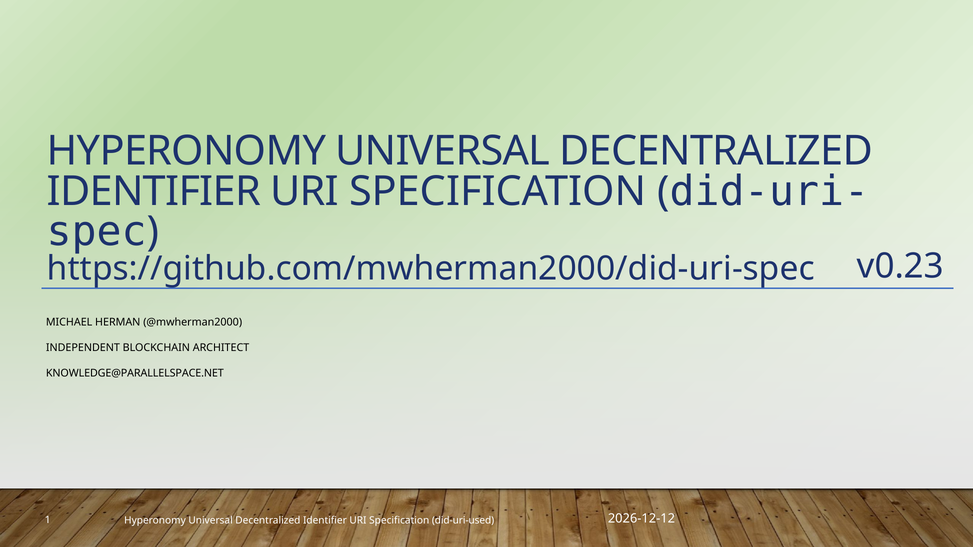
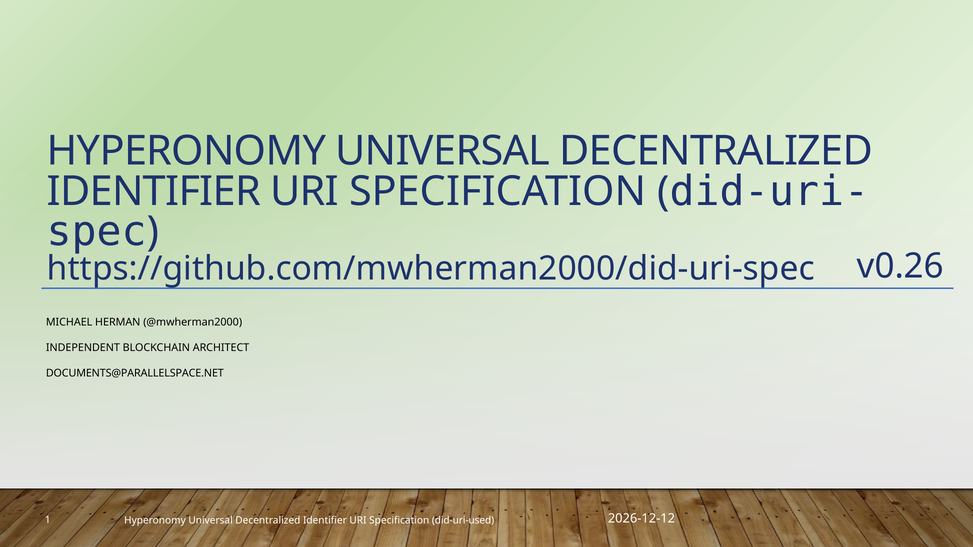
v0.23: v0.23 -> v0.26
KNOWLEDGE@PARALLELSPACE.NET: KNOWLEDGE@PARALLELSPACE.NET -> DOCUMENTS@PARALLELSPACE.NET
